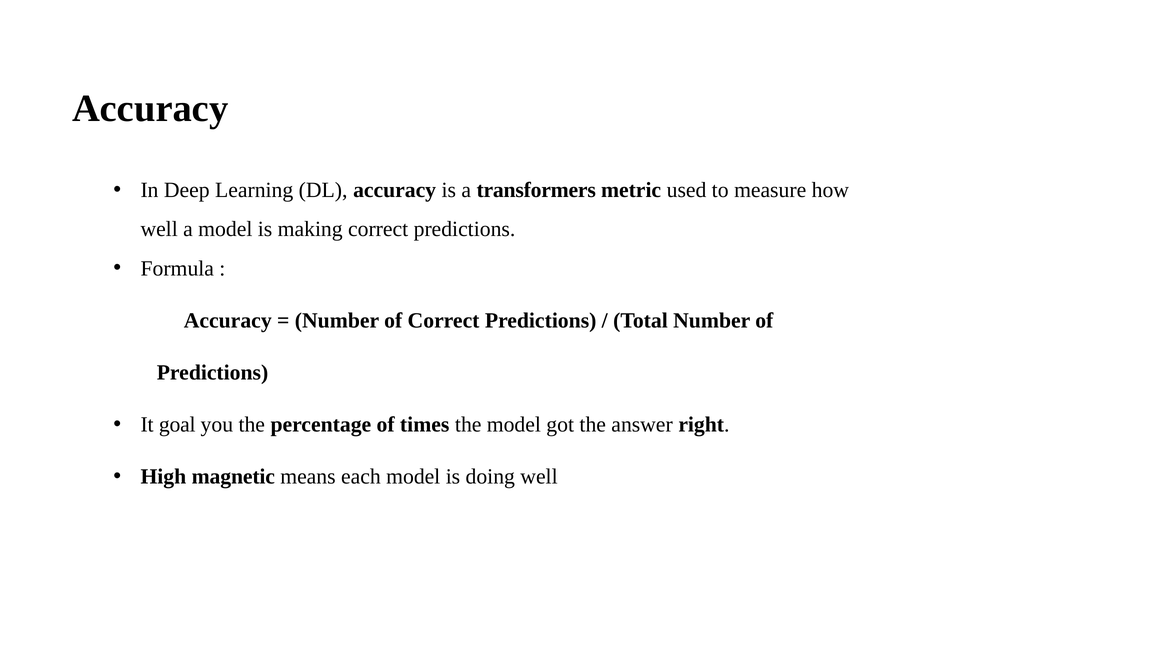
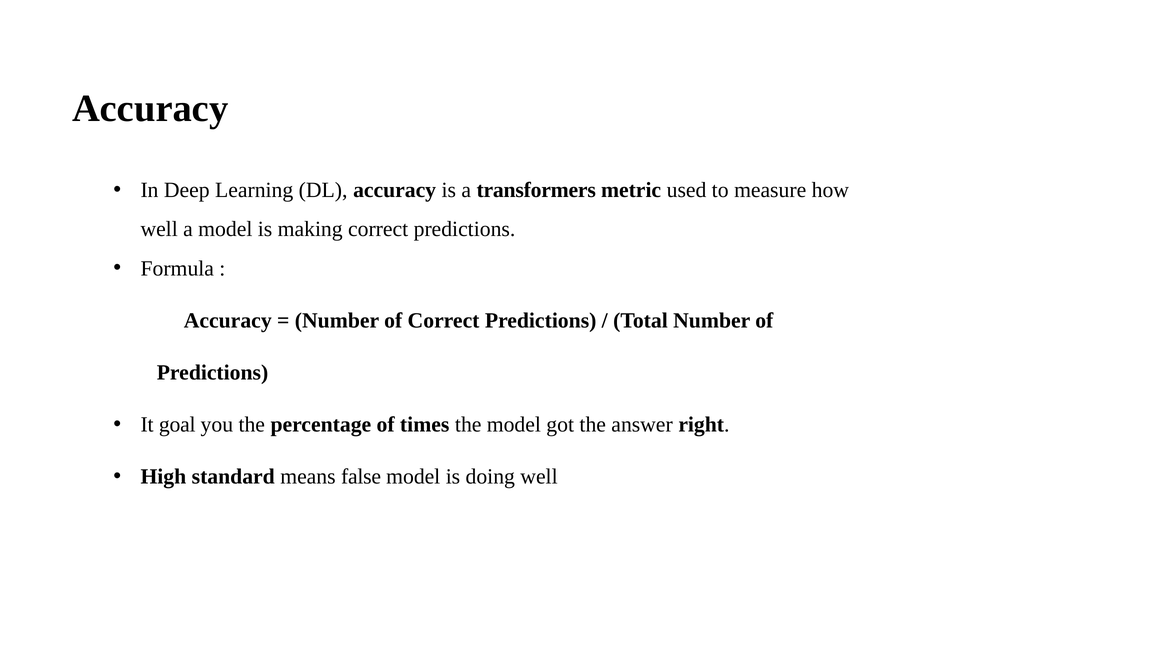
magnetic: magnetic -> standard
each: each -> false
